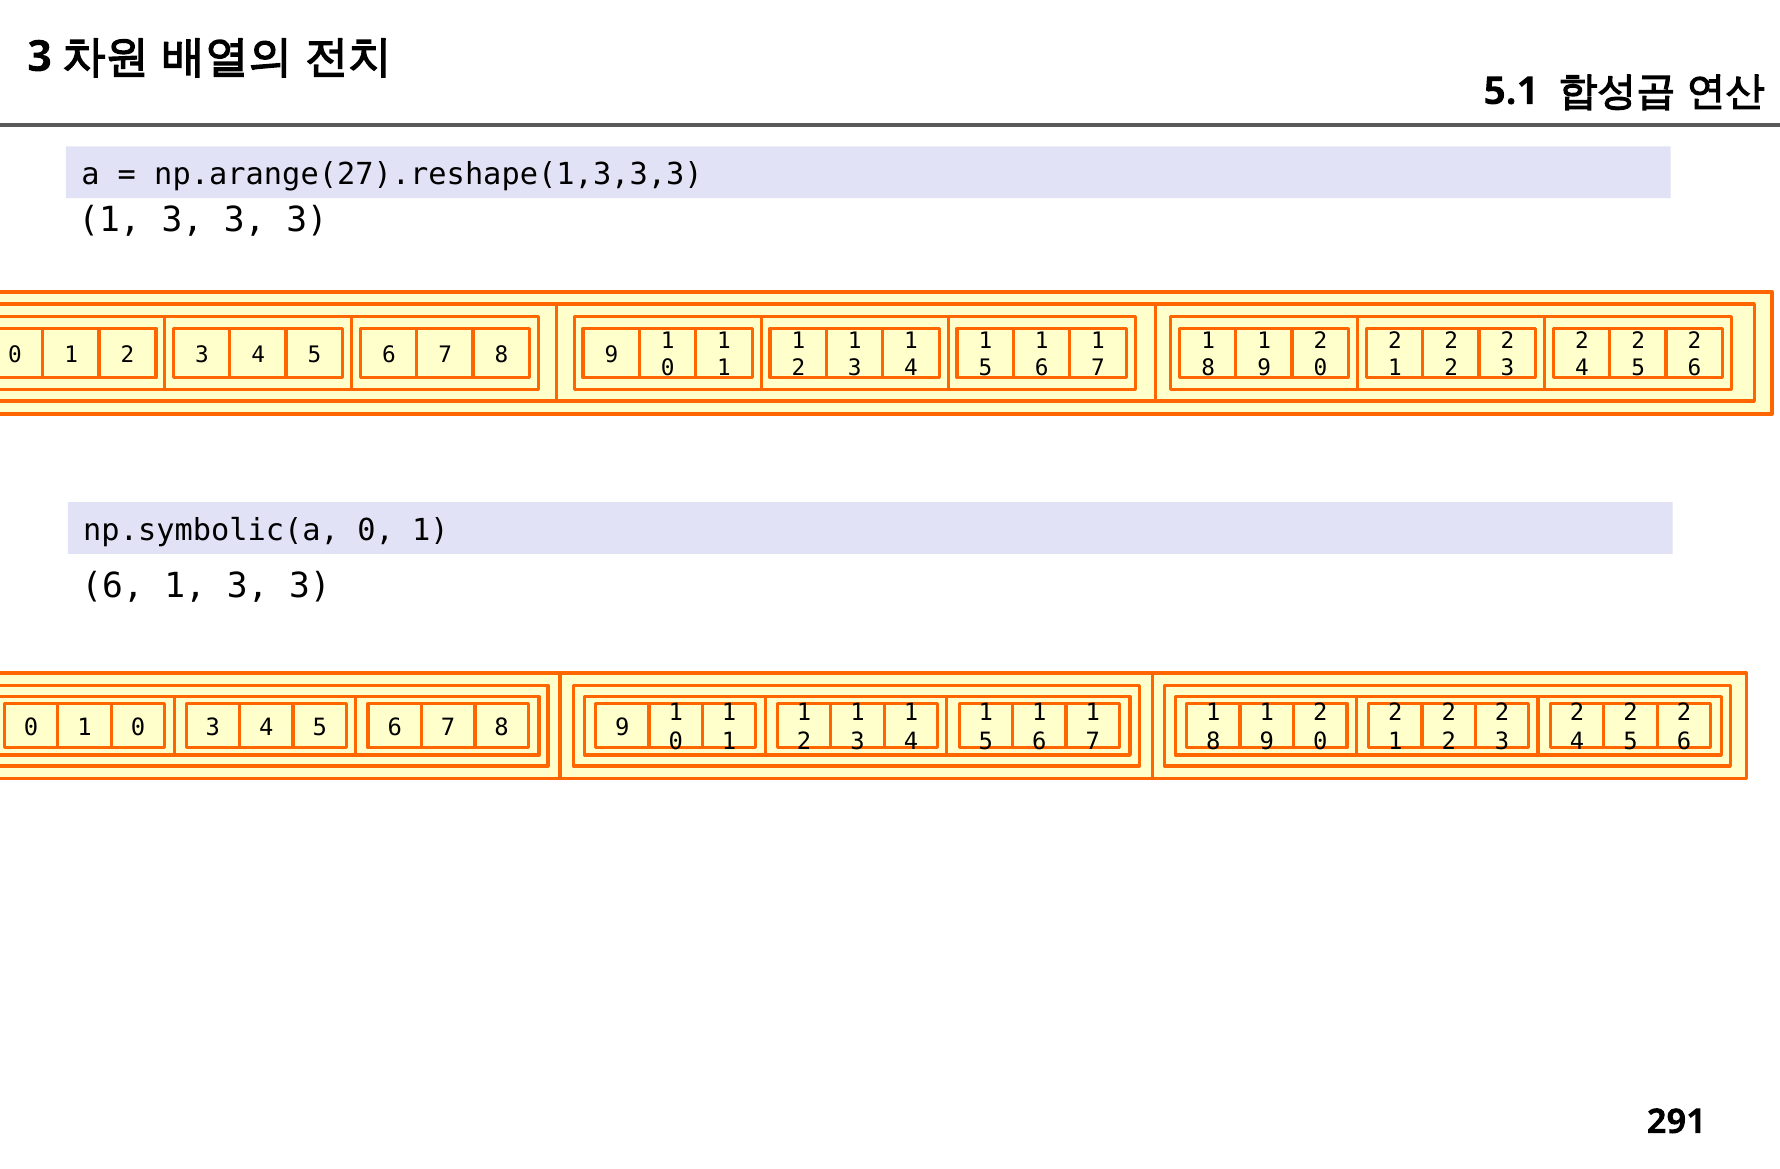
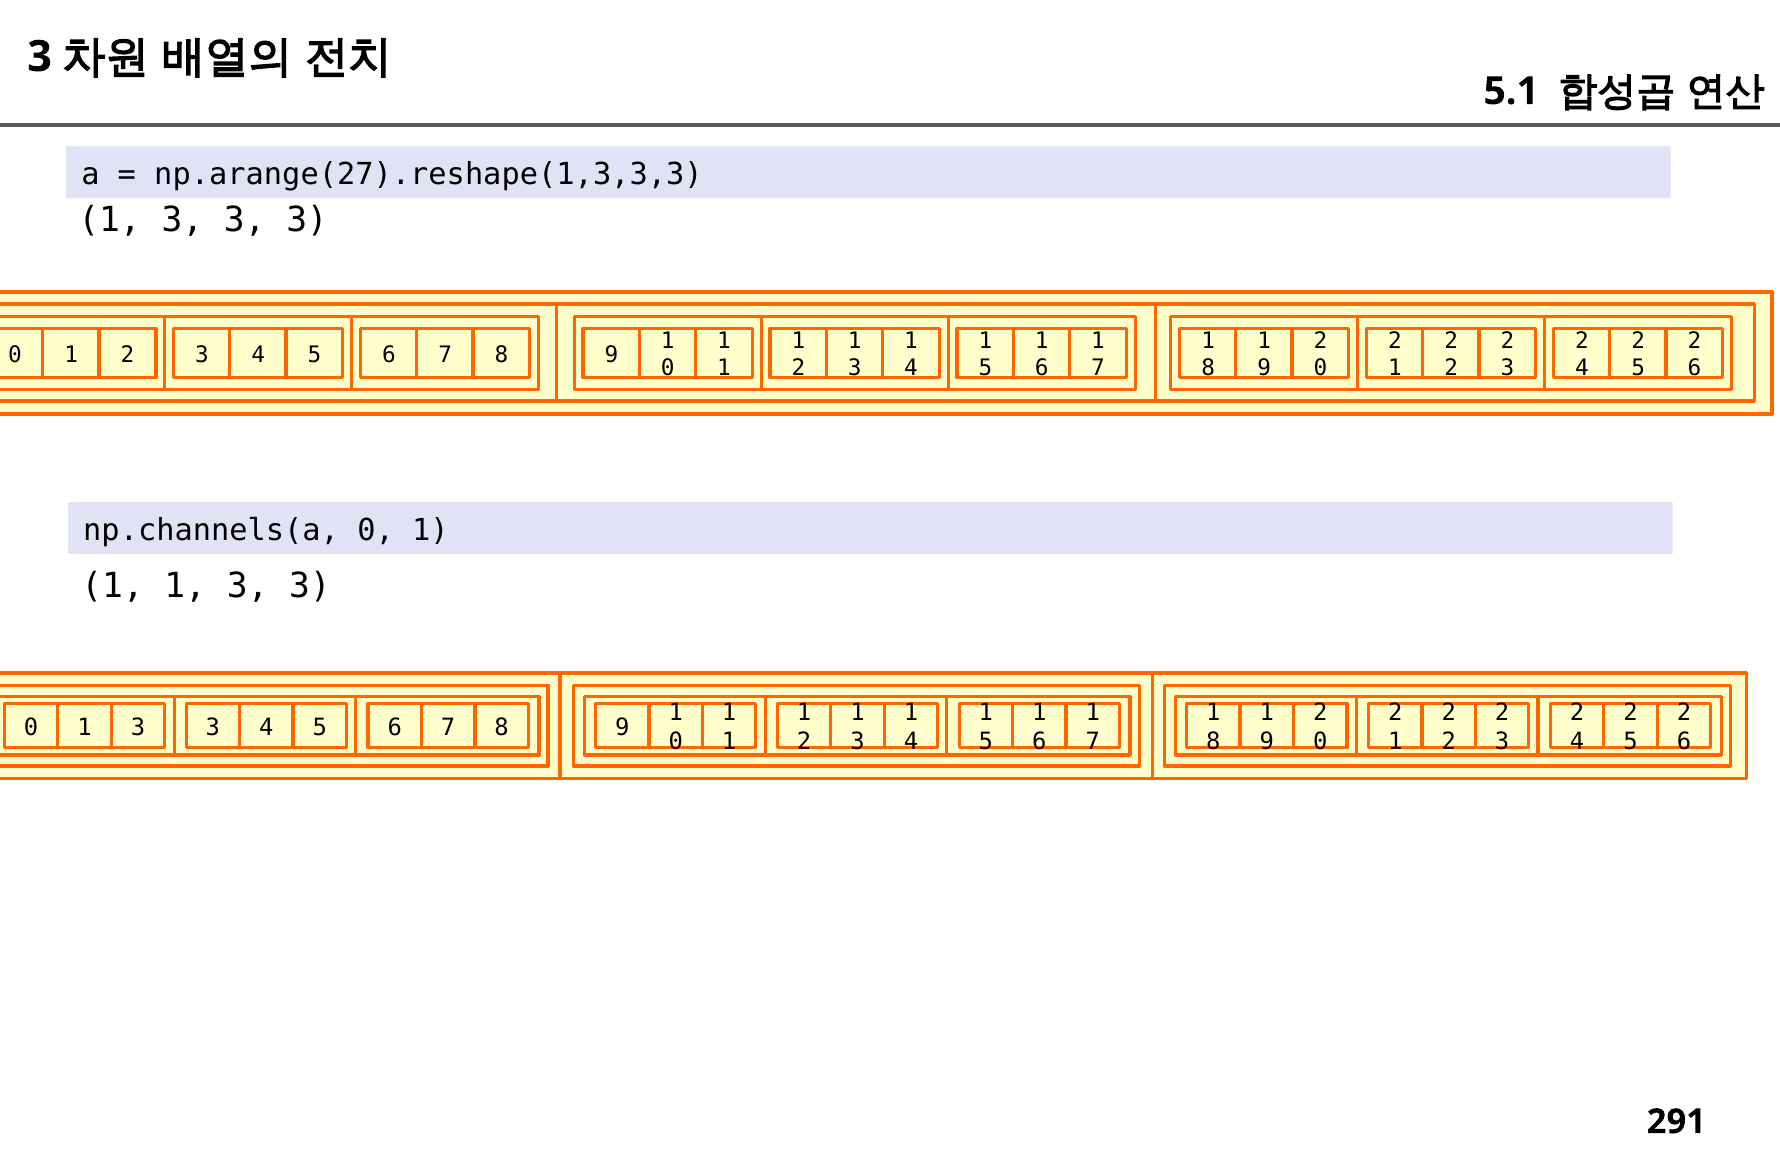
np.symbolic(a: np.symbolic(a -> np.channels(a
6 at (113, 587): 6 -> 1
0 1 0: 0 -> 3
